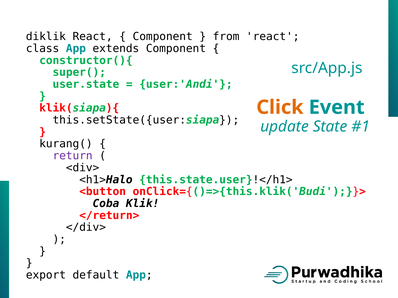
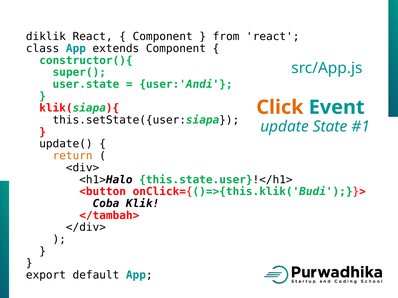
kurang(: kurang( -> update(
return colour: purple -> orange
</return>: </return> -> </tambah>
